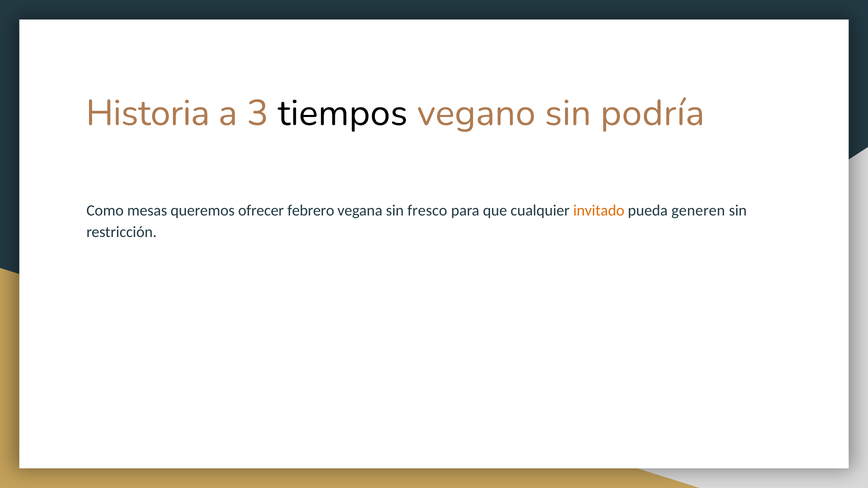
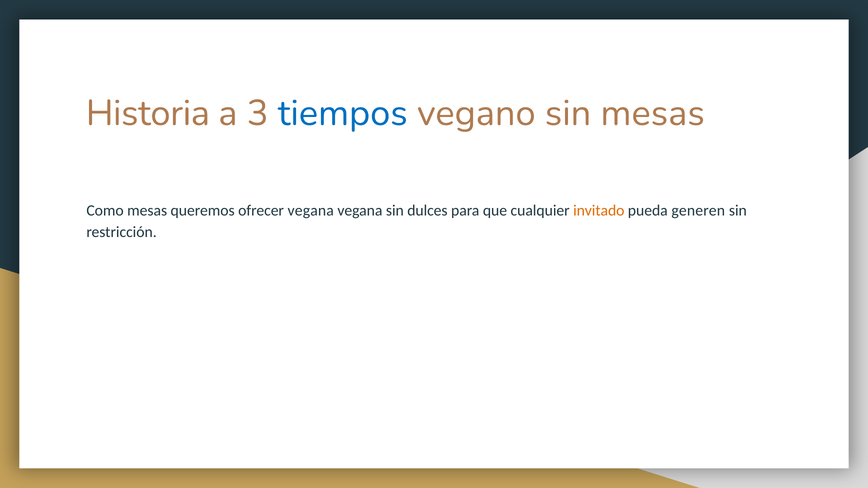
tiempos colour: black -> blue
sin podría: podría -> mesas
ofrecer febrero: febrero -> vegana
fresco: fresco -> dulces
